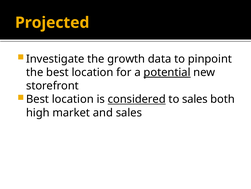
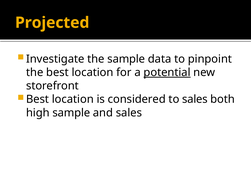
the growth: growth -> sample
considered underline: present -> none
high market: market -> sample
